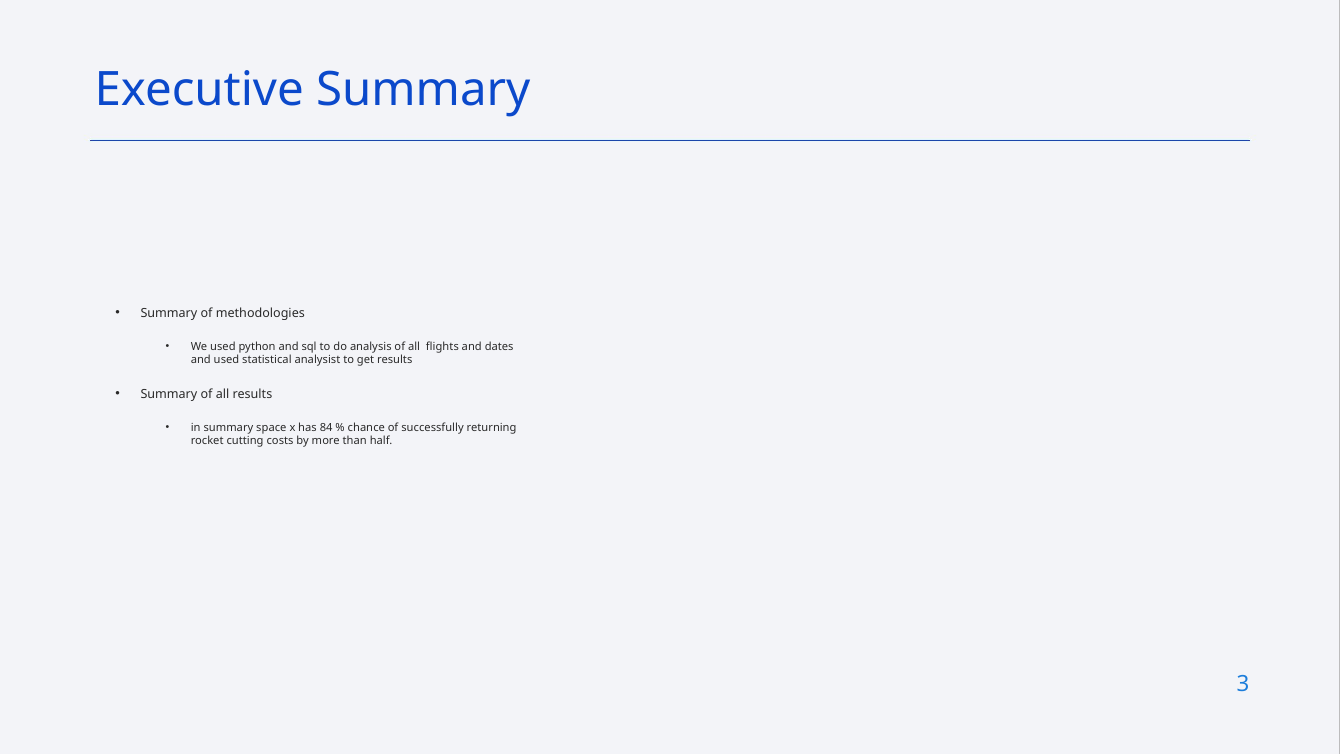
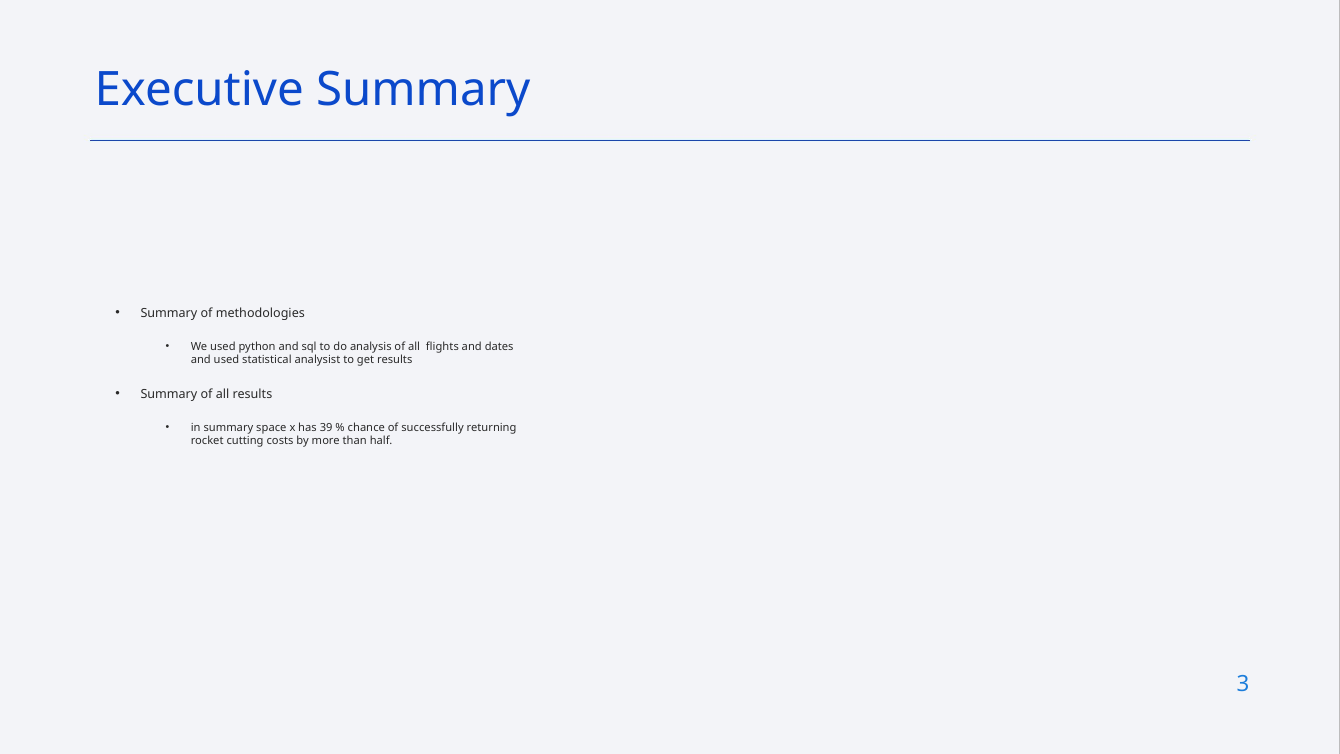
84: 84 -> 39
